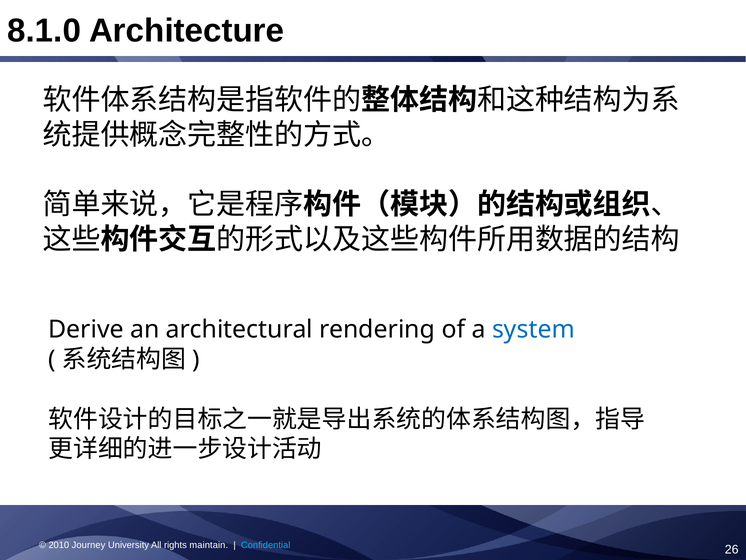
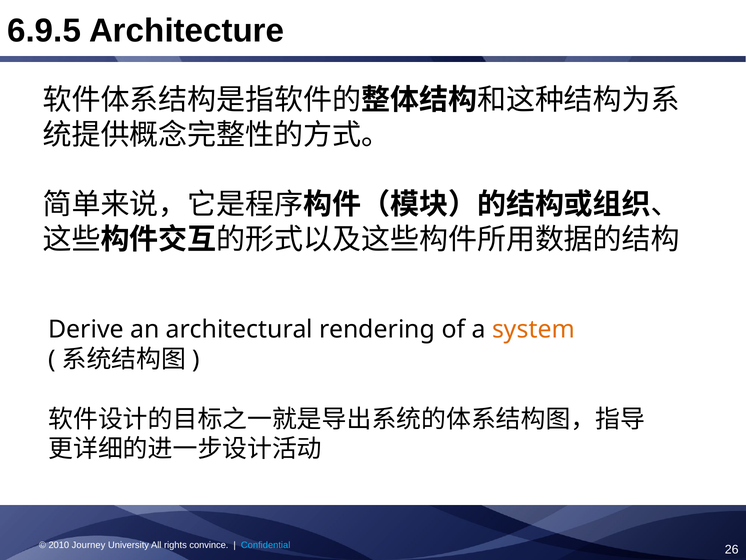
8.1.0: 8.1.0 -> 6.9.5
system colour: blue -> orange
maintain: maintain -> convince
